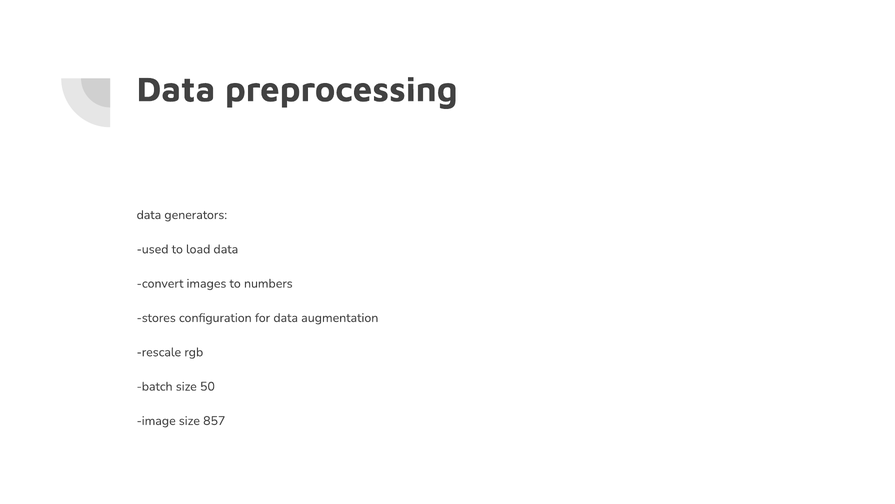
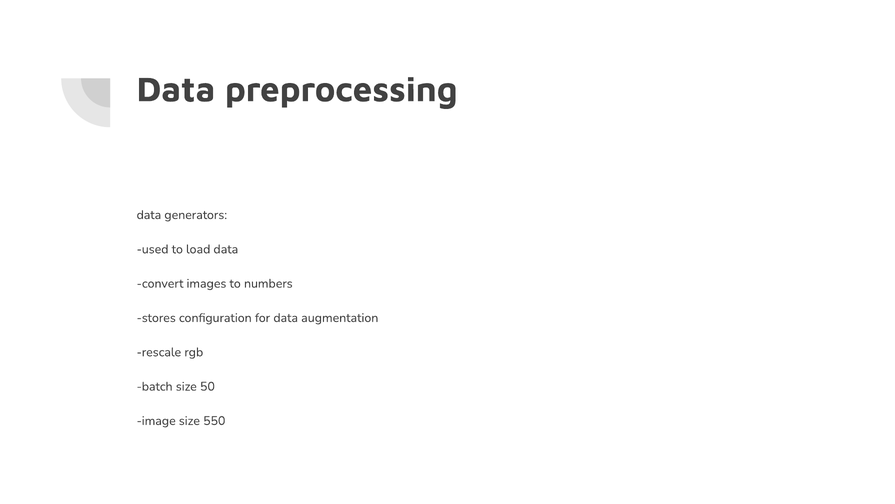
857: 857 -> 550
